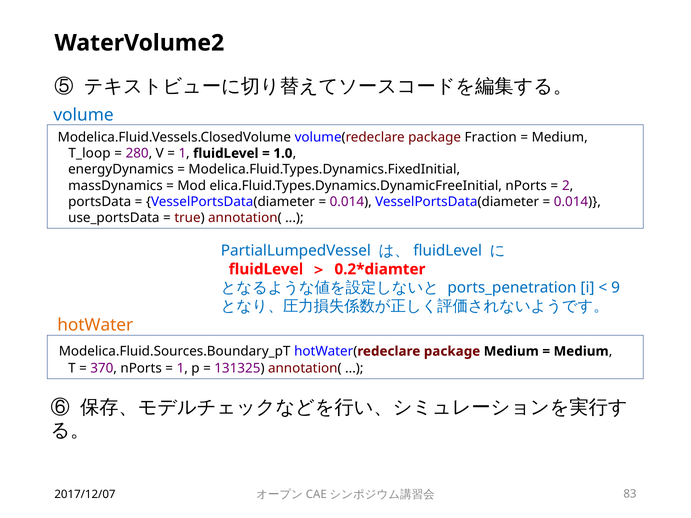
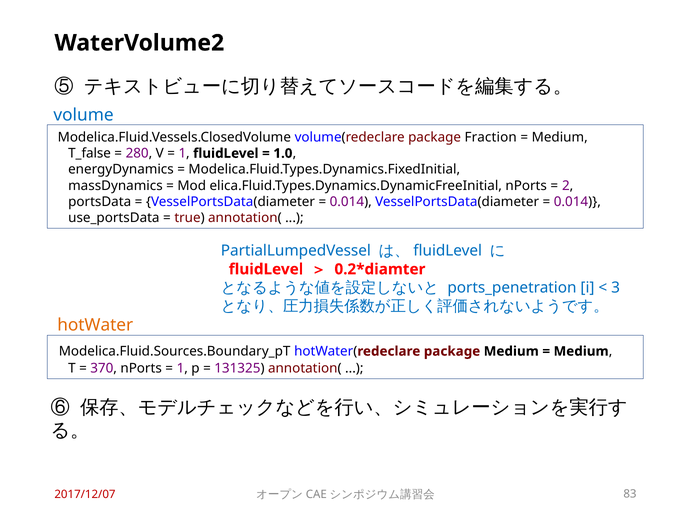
T_loop: T_loop -> T_false
9: 9 -> 3
2017/12/07 colour: black -> red
